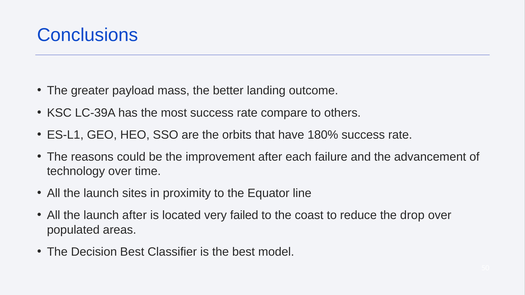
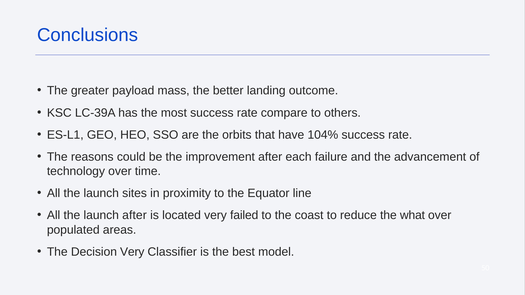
180%: 180% -> 104%
drop: drop -> what
Decision Best: Best -> Very
